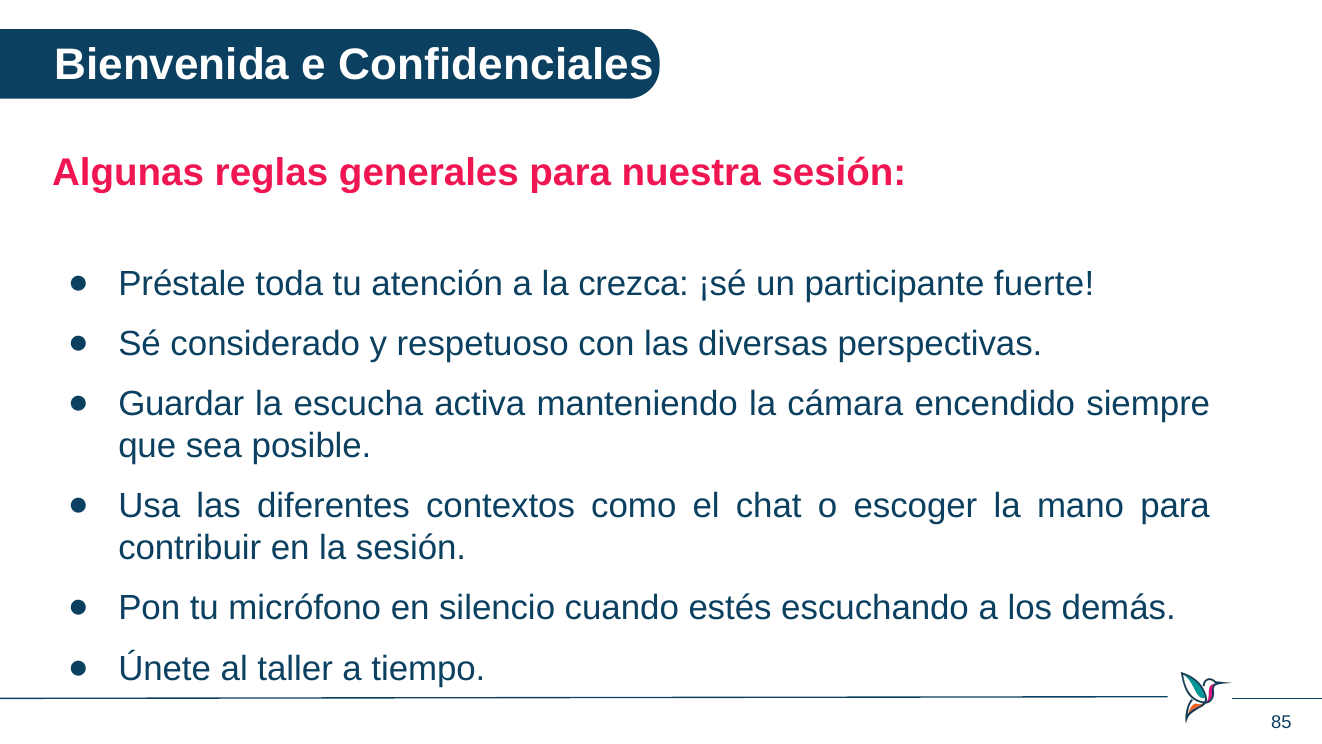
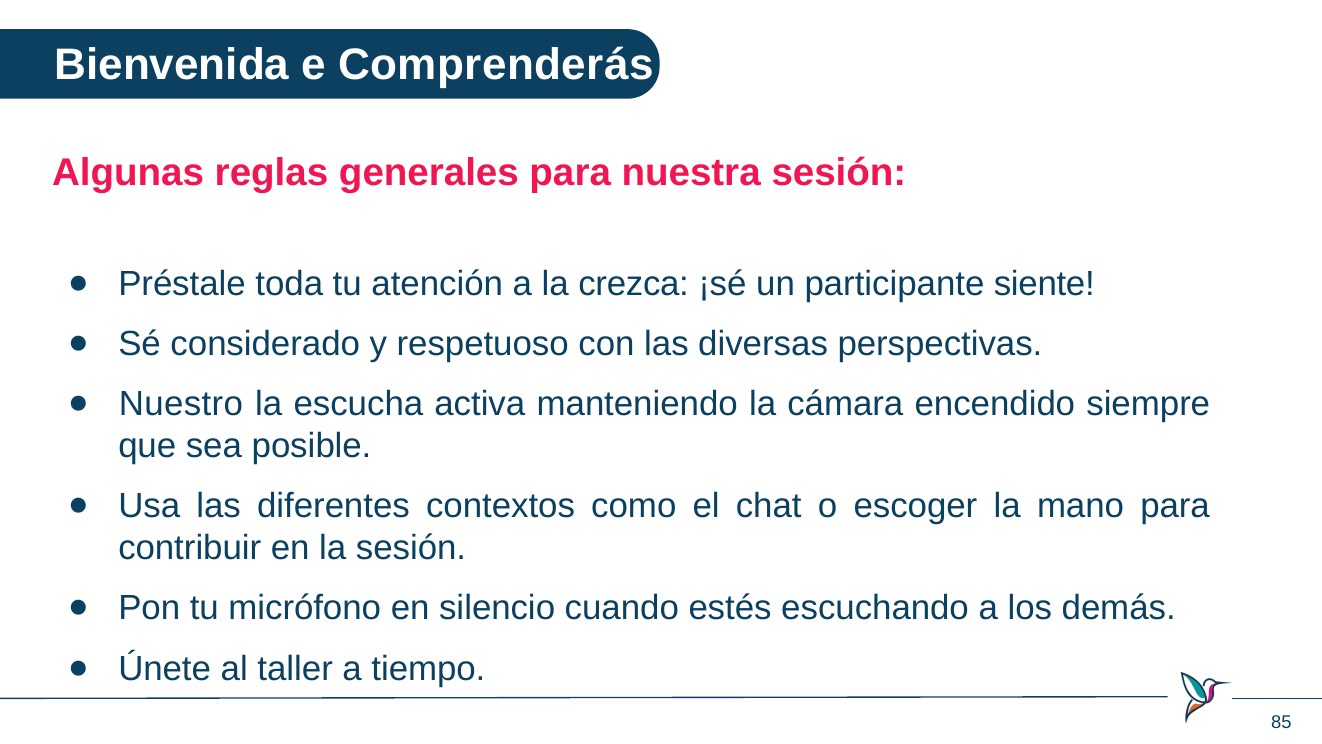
Confidenciales: Confidenciales -> Comprenderás
fuerte: fuerte -> siente
Guardar: Guardar -> Nuestro
